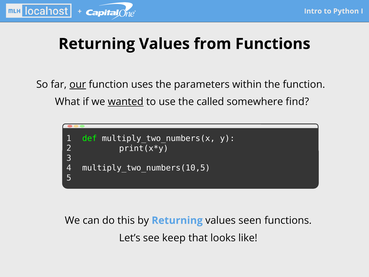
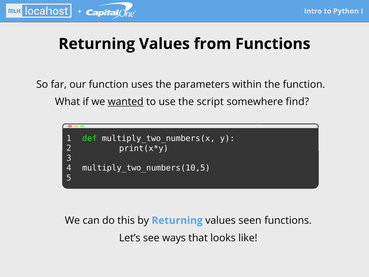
our underline: present -> none
called: called -> script
keep: keep -> ways
